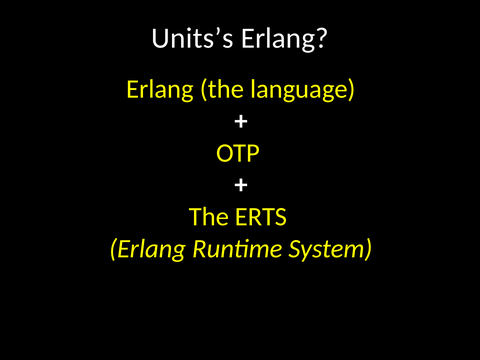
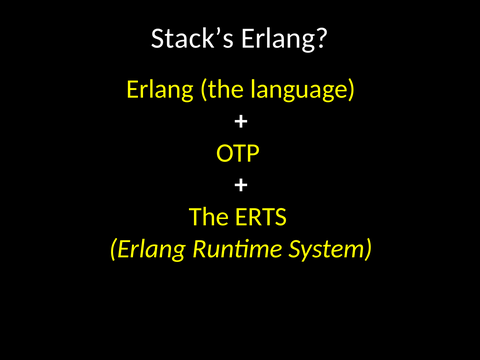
Units’s: Units’s -> Stack’s
